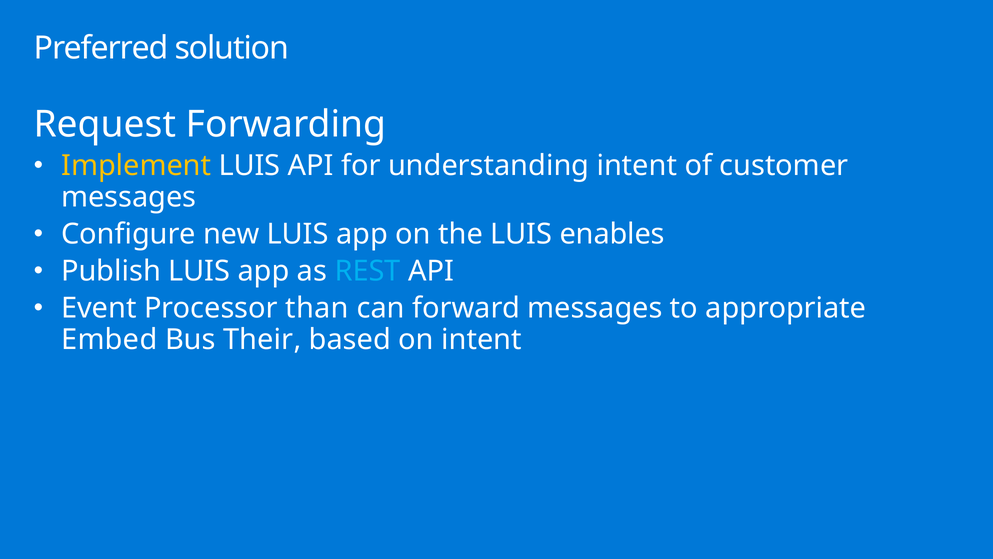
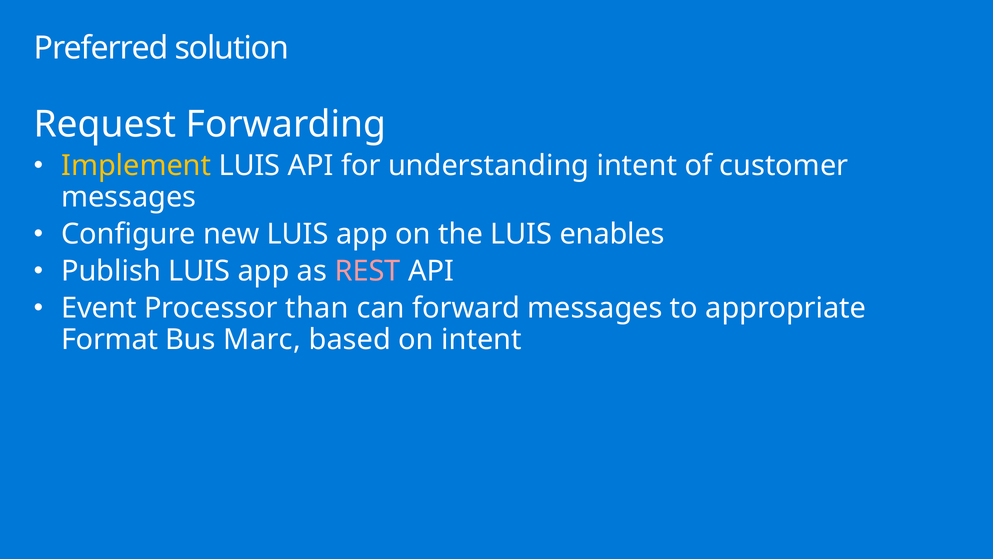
REST colour: light blue -> pink
Embed: Embed -> Format
Their: Their -> Marc
